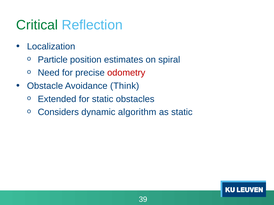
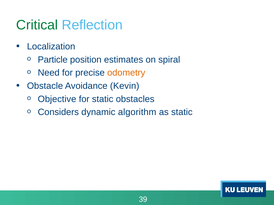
odometry colour: red -> orange
Think: Think -> Kevin
Extended: Extended -> Objective
